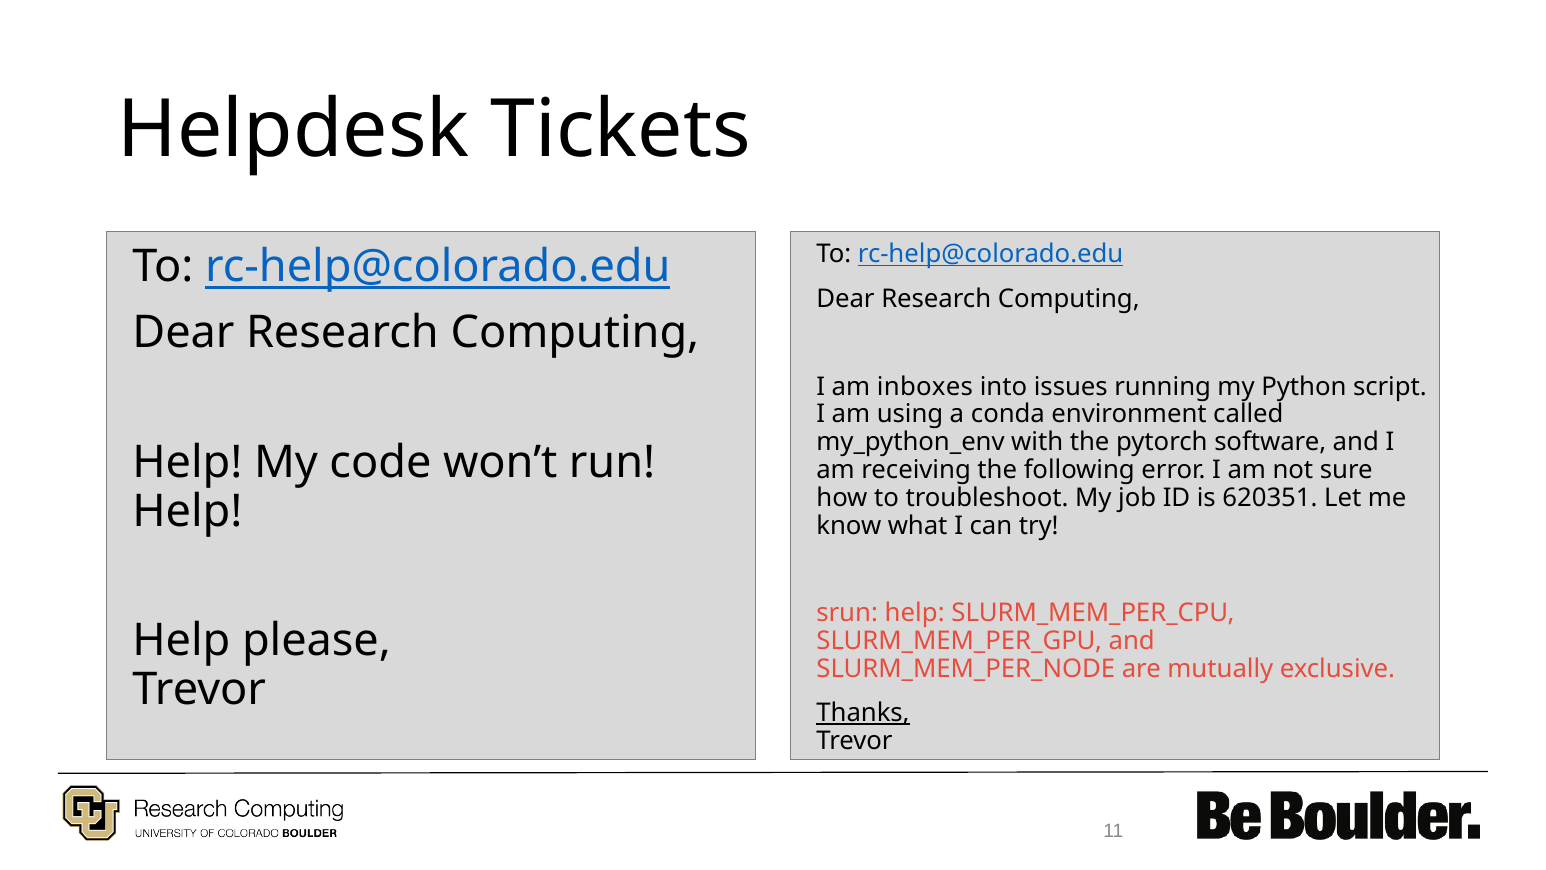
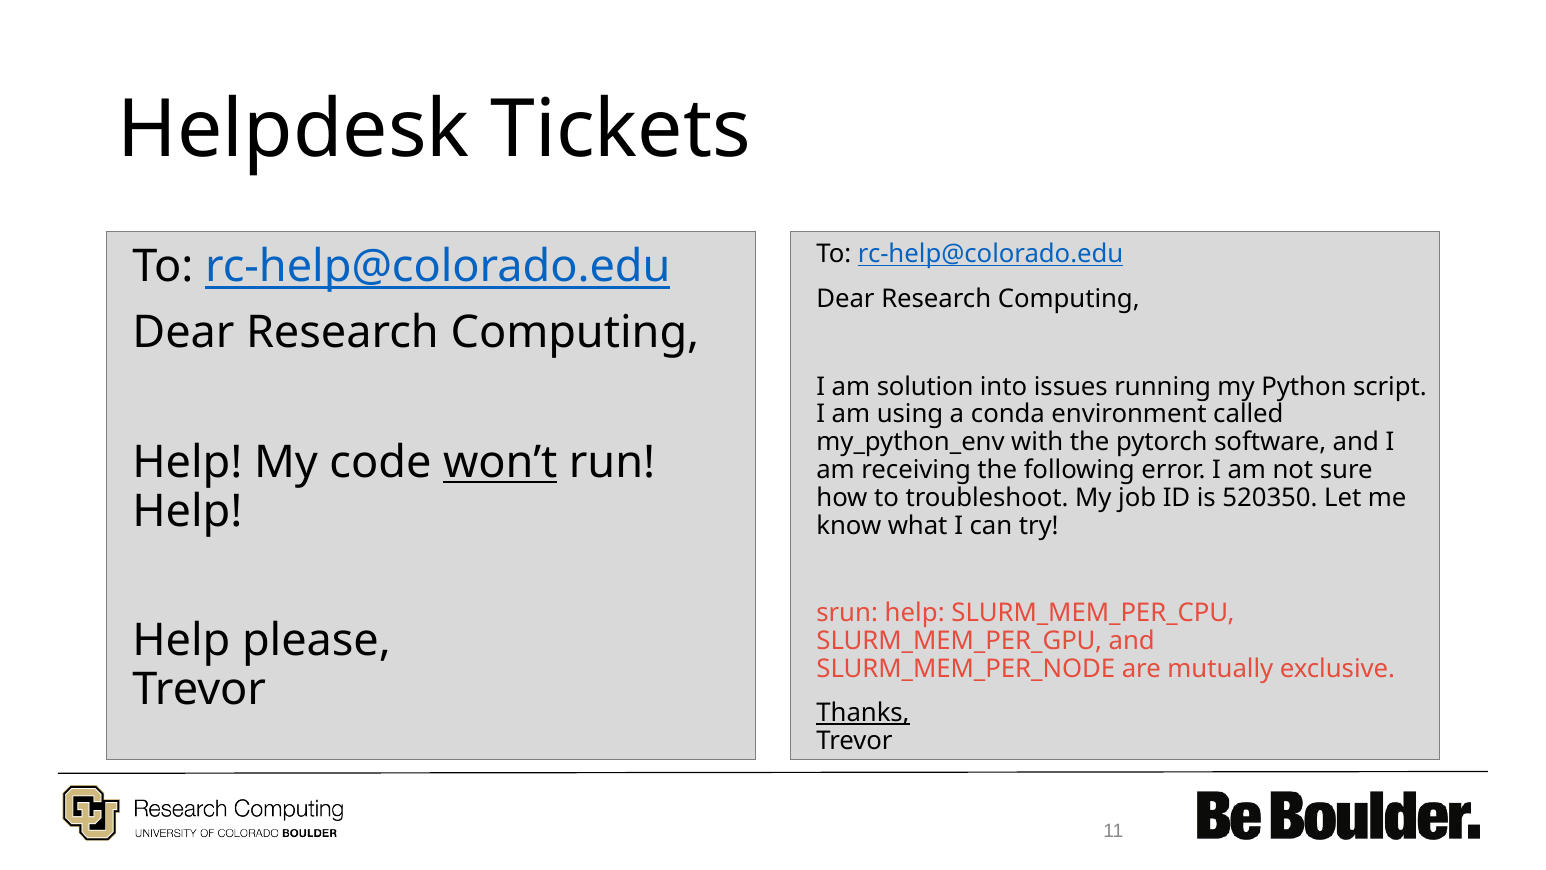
inboxes: inboxes -> solution
won’t underline: none -> present
620351: 620351 -> 520350
